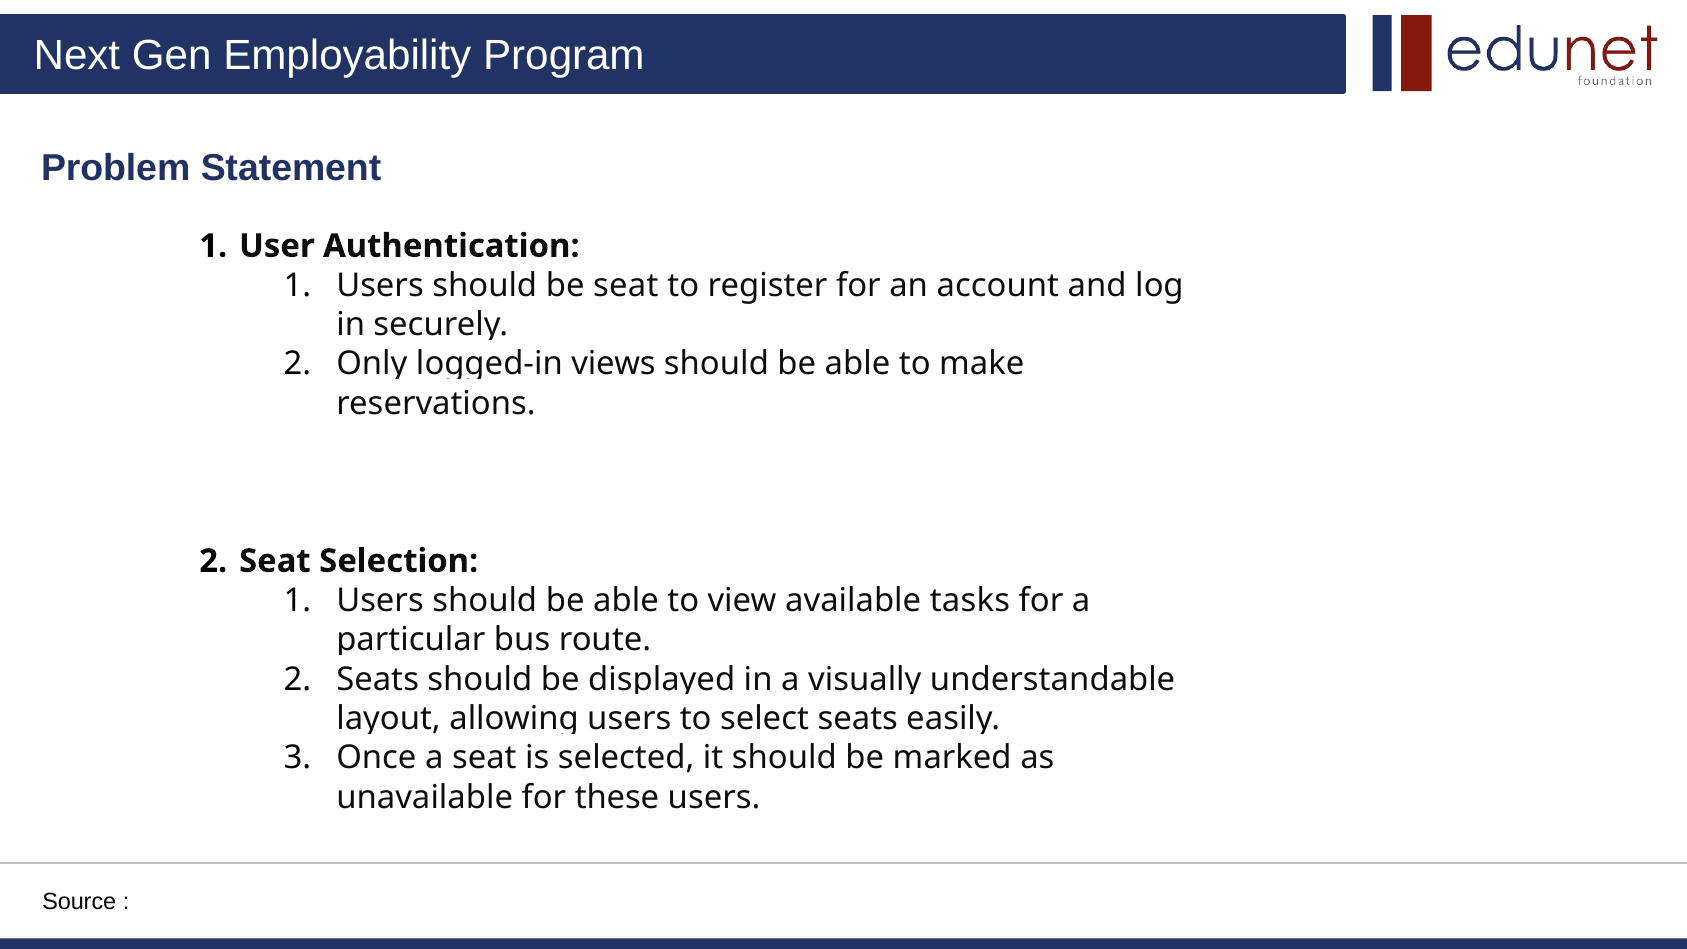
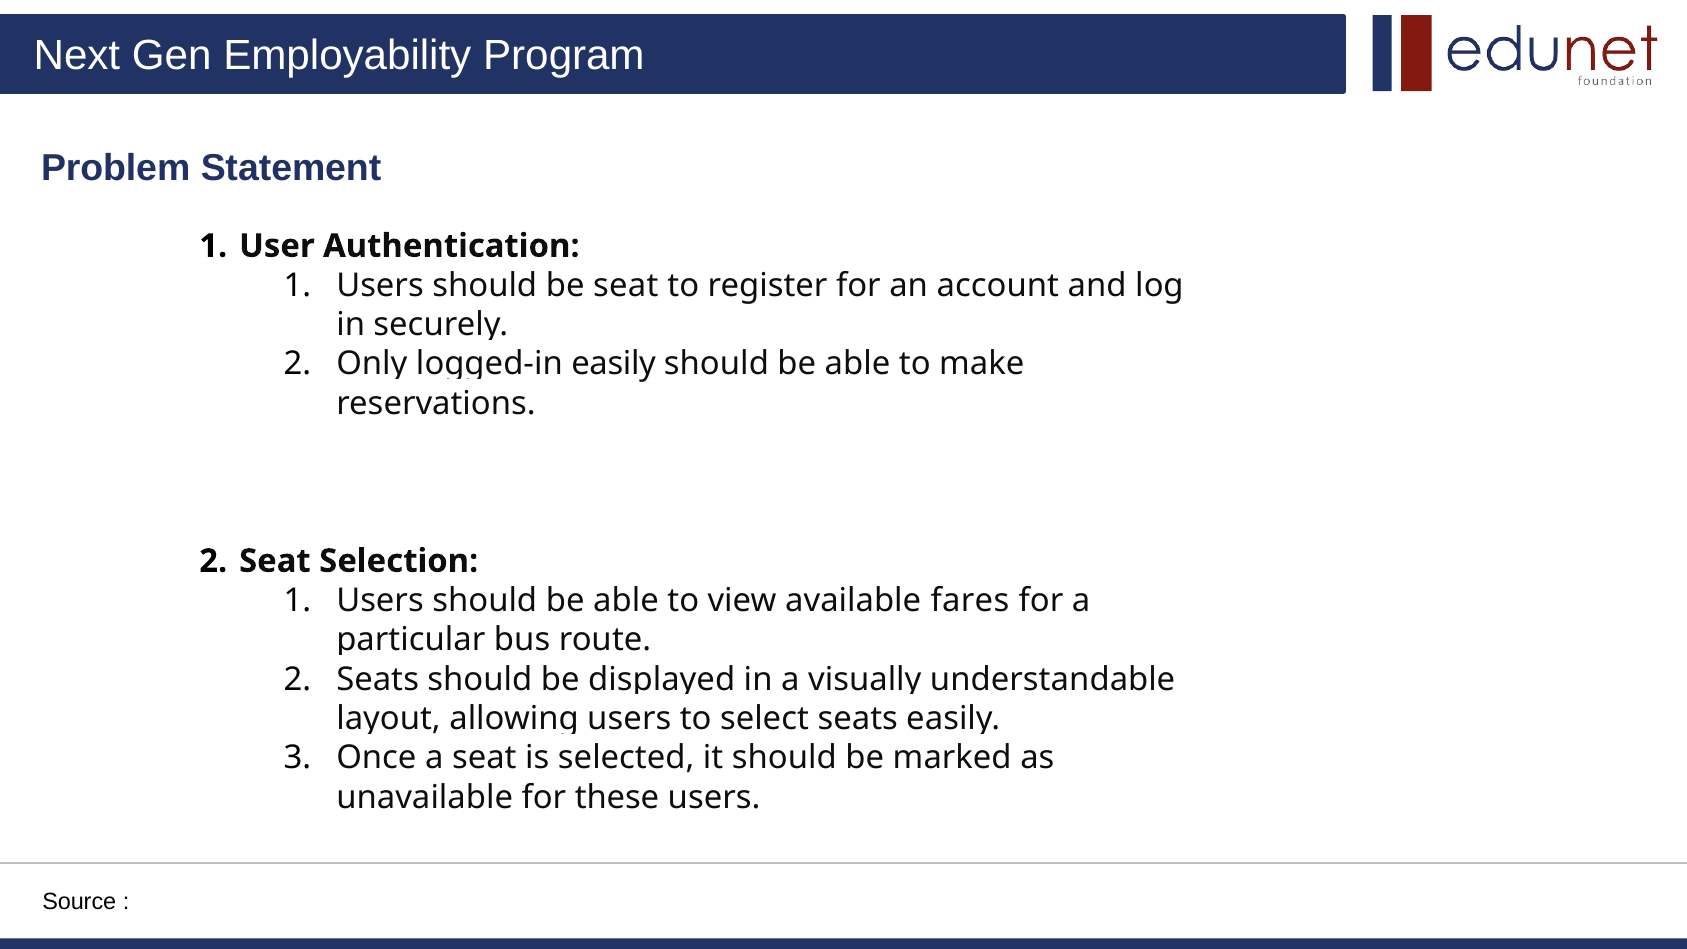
views at (614, 364): views -> easily
tasks: tasks -> fares
